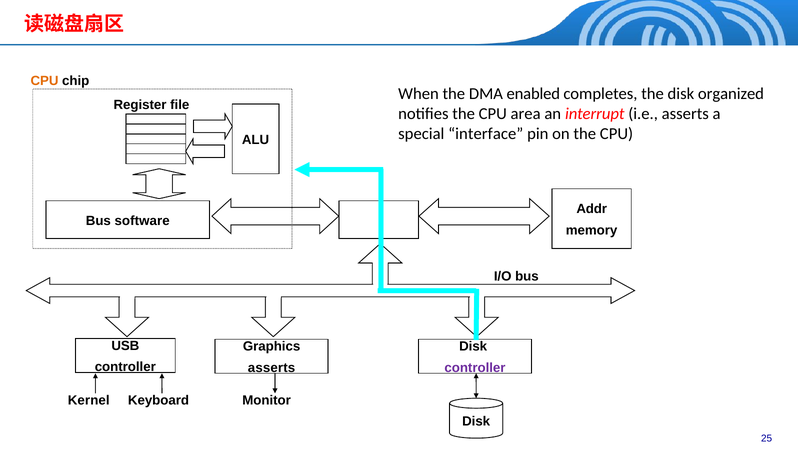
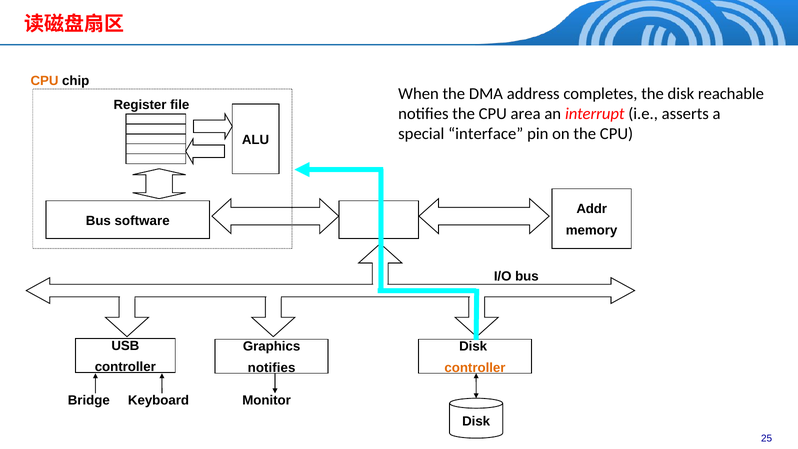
enabled: enabled -> address
organized: organized -> reachable
asserts at (272, 368): asserts -> notifies
controller at (475, 368) colour: purple -> orange
Kernel: Kernel -> Bridge
